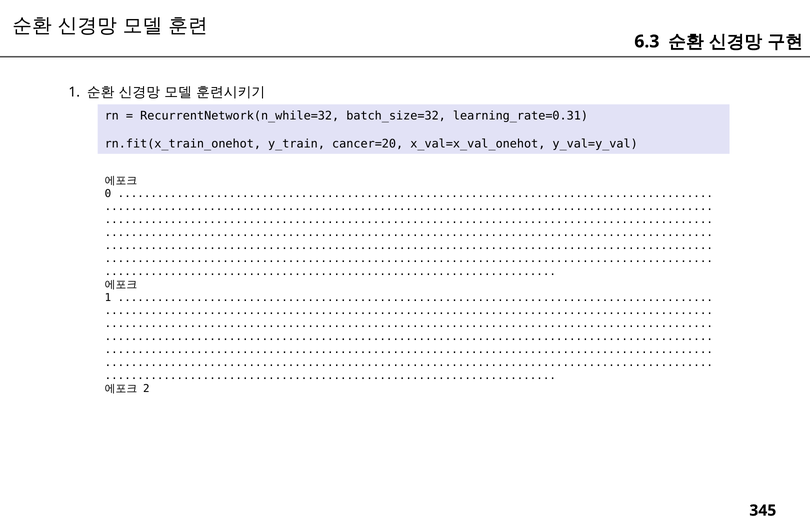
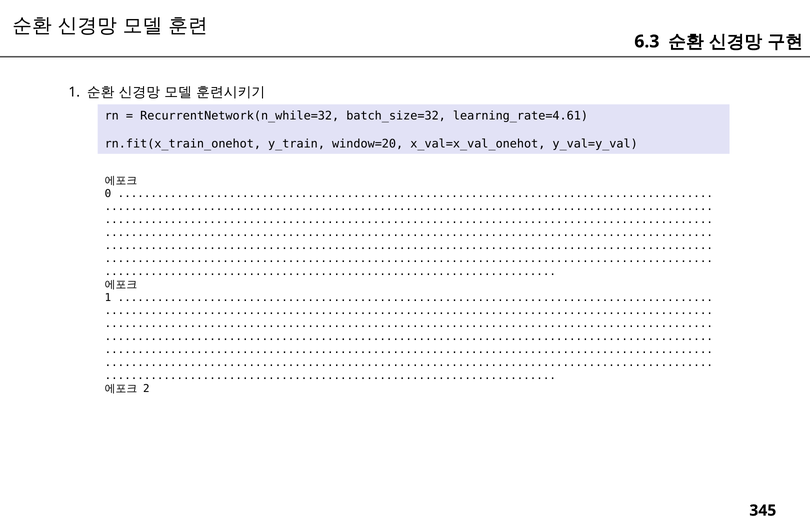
learning_rate=0.31: learning_rate=0.31 -> learning_rate=4.61
cancer=20: cancer=20 -> window=20
